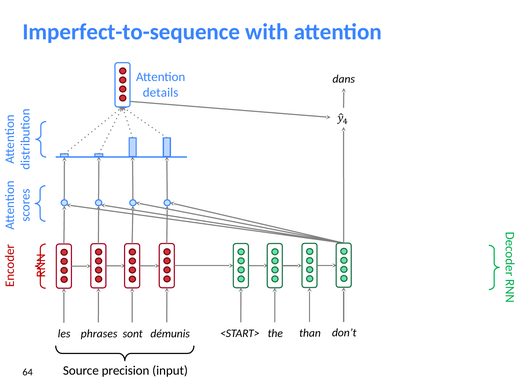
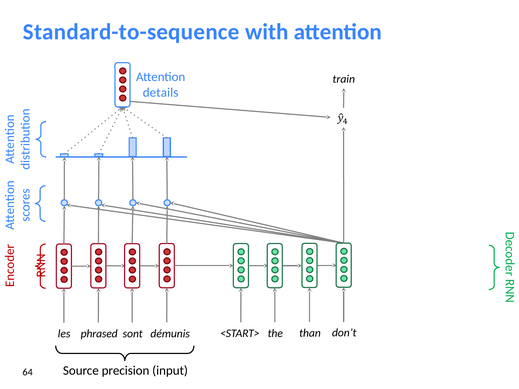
Imperfect-to-sequence: Imperfect-to-sequence -> Standard-to-sequence
dans: dans -> train
phrases: phrases -> phrased
